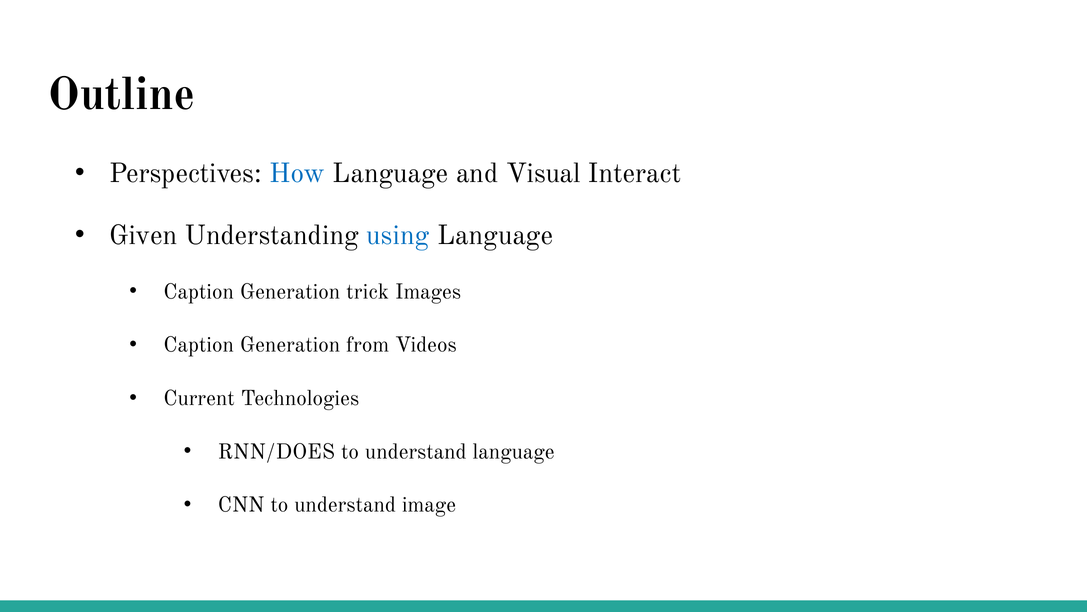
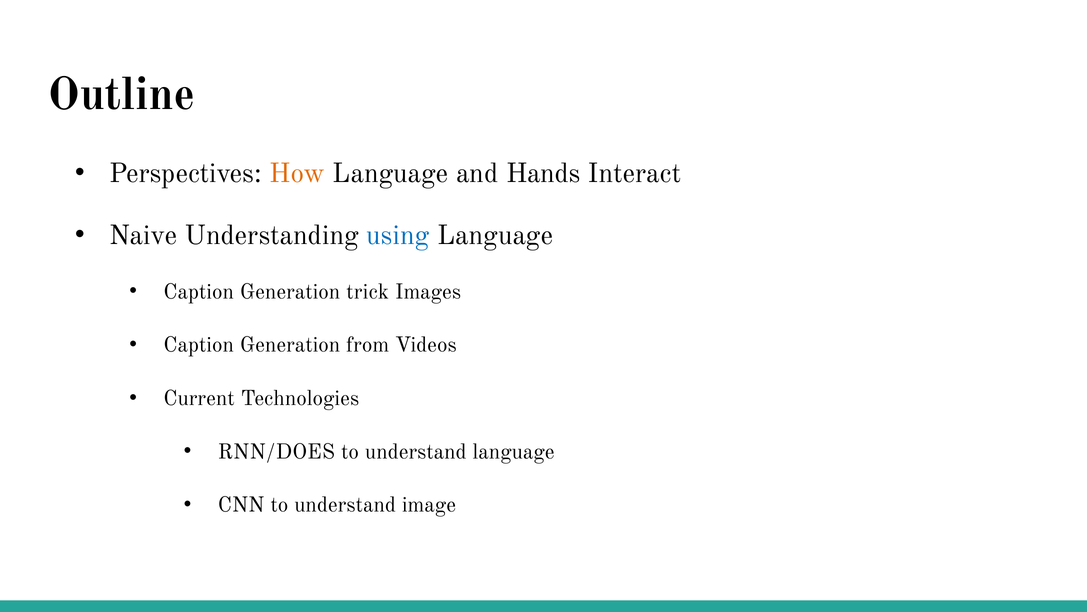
How colour: blue -> orange
Visual: Visual -> Hands
Given: Given -> Naive
